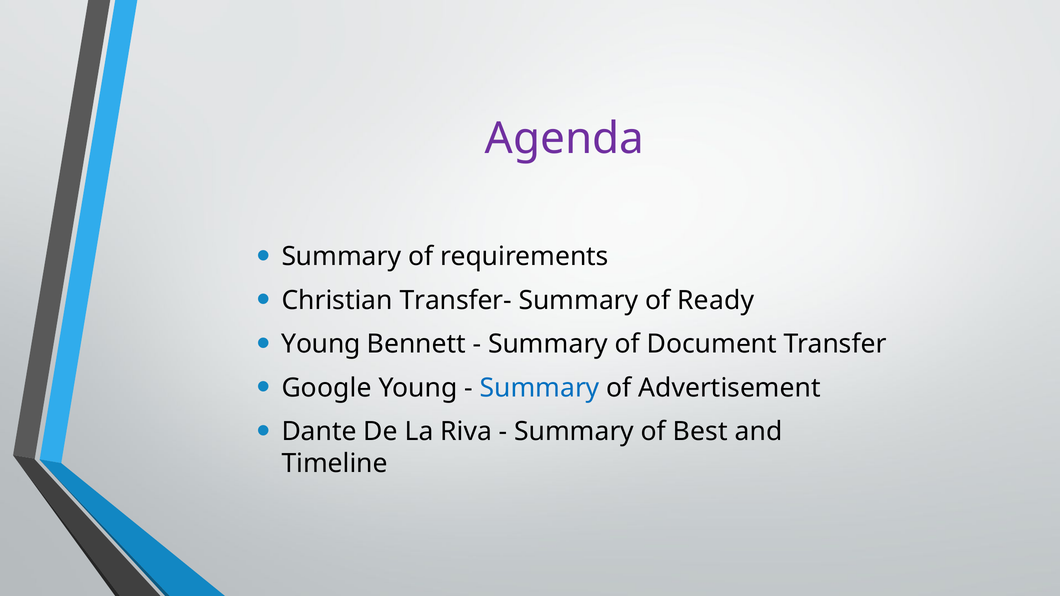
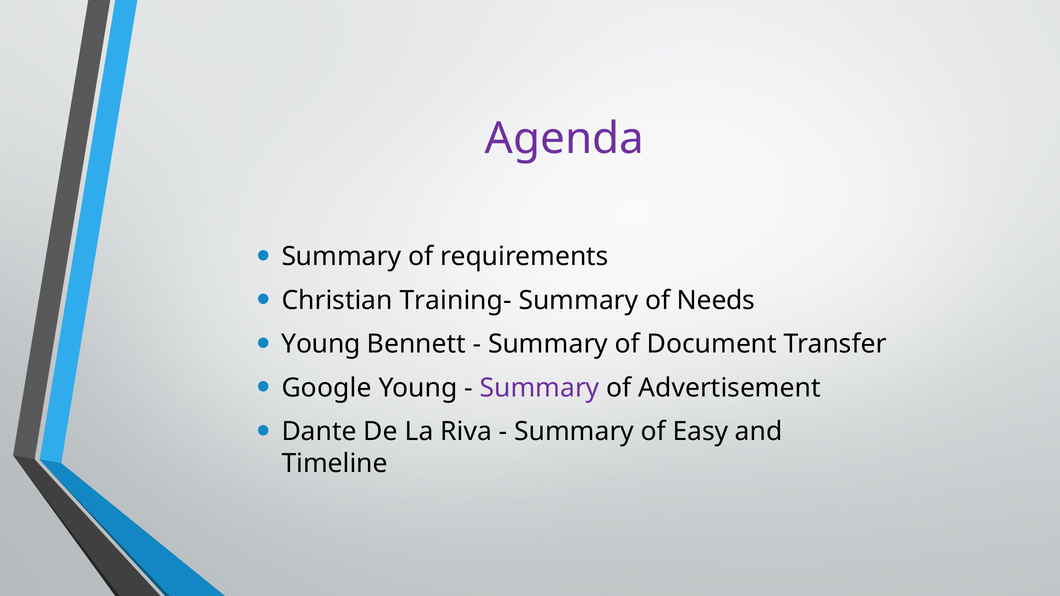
Transfer-: Transfer- -> Training-
Ready: Ready -> Needs
Summary at (540, 388) colour: blue -> purple
Best: Best -> Easy
